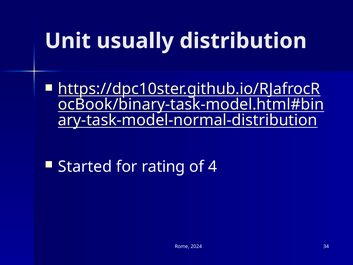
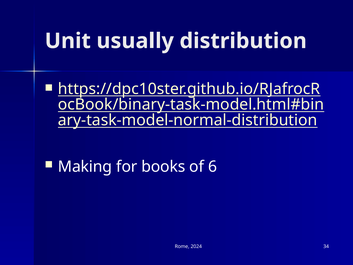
Started: Started -> Making
rating: rating -> books
4: 4 -> 6
